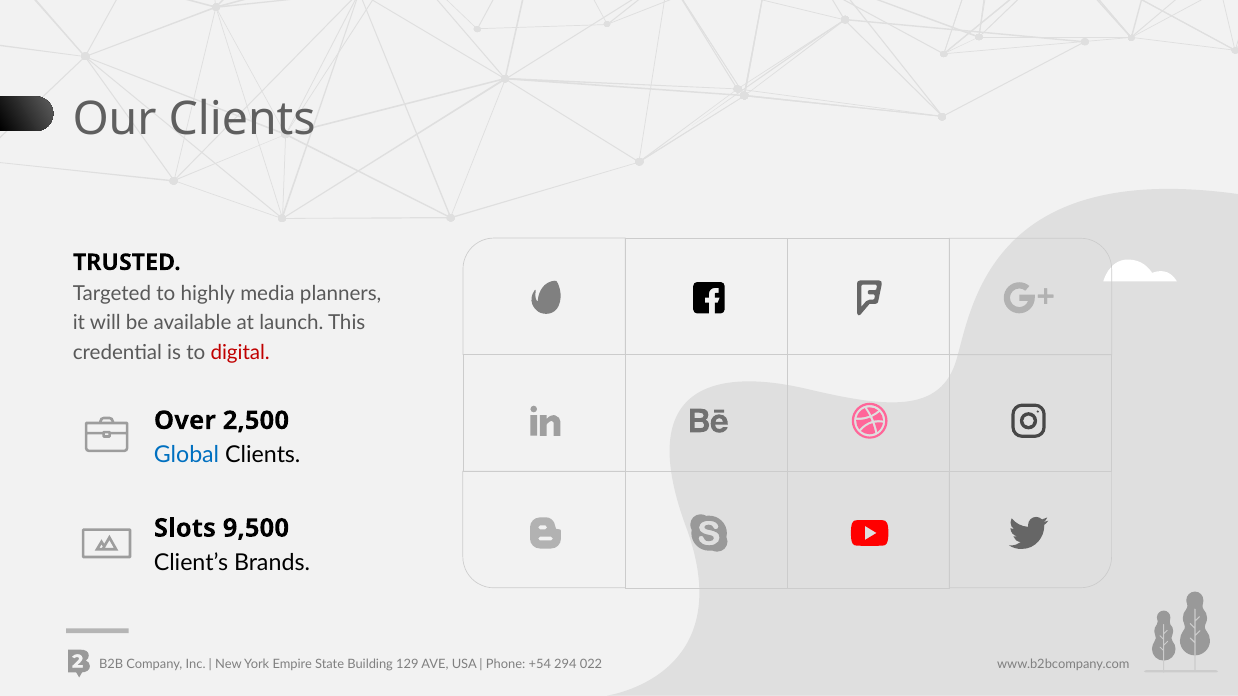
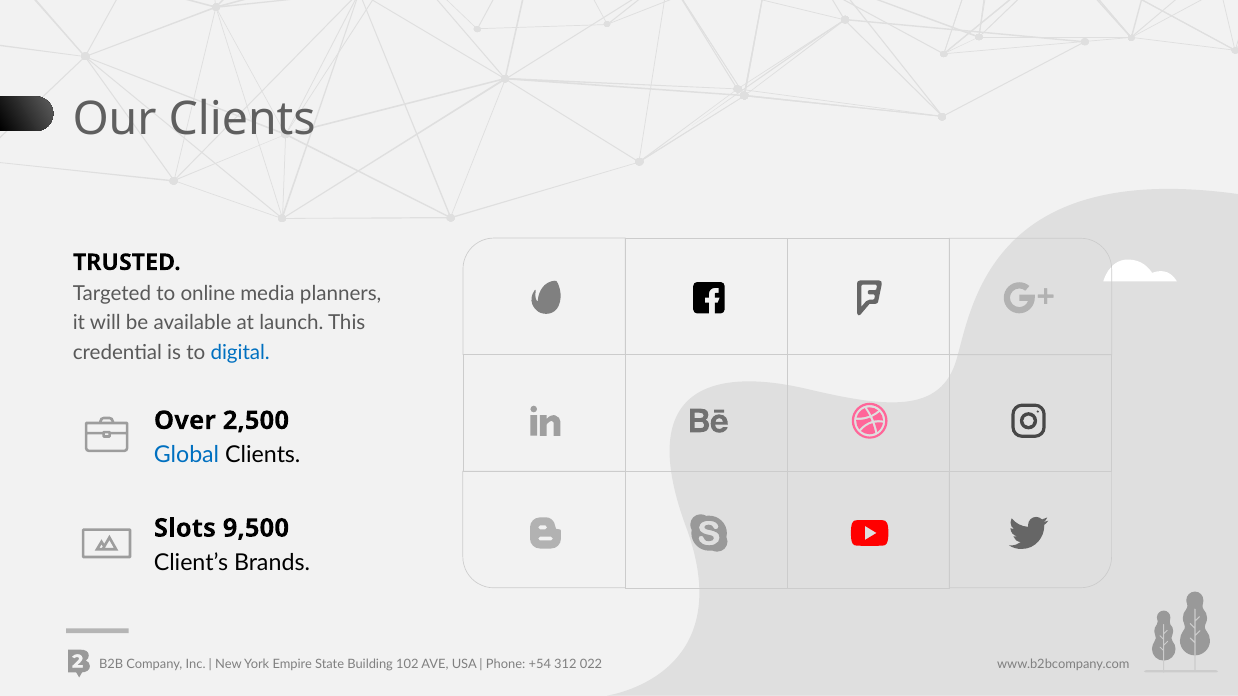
highly: highly -> online
digital colour: red -> blue
129: 129 -> 102
294: 294 -> 312
